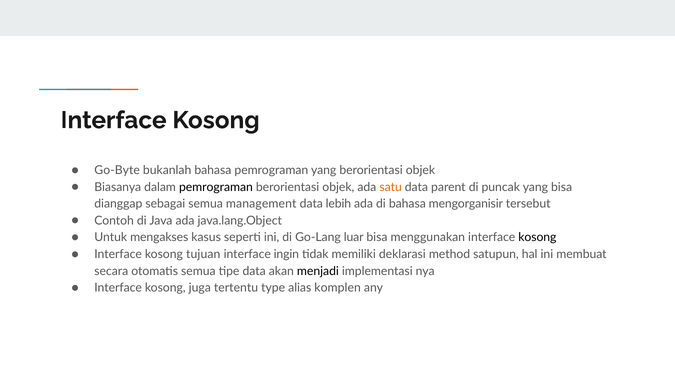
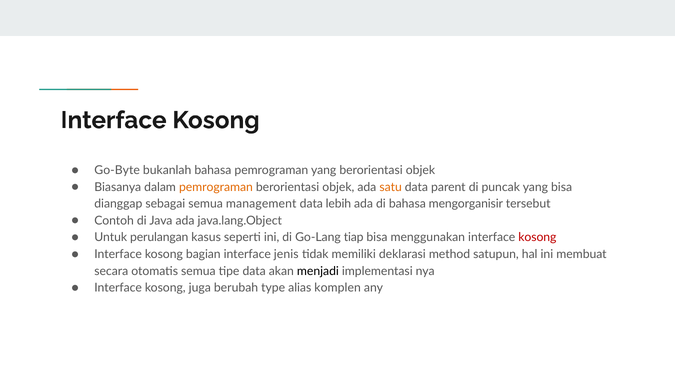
pemrograman at (216, 187) colour: black -> orange
mengakses: mengakses -> perulangan
luar: luar -> tiap
kosong at (537, 238) colour: black -> red
tujuan: tujuan -> bagian
ingin: ingin -> jenis
tertentu: tertentu -> berubah
